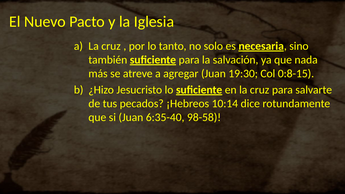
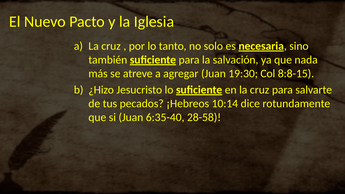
0:8-15: 0:8-15 -> 8:8-15
98-58: 98-58 -> 28-58
